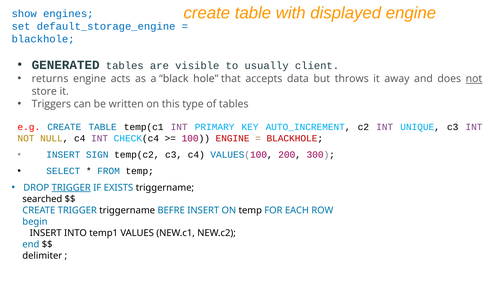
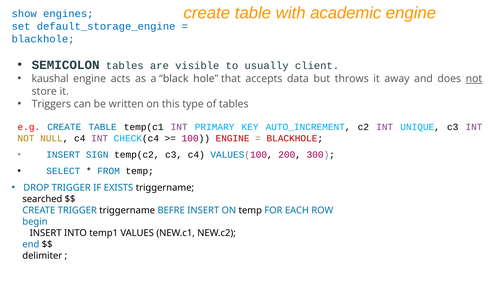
displayed: displayed -> academic
GENERATED: GENERATED -> SEMICOLON
returns: returns -> kaushal
TRIGGER at (71, 188) underline: present -> none
